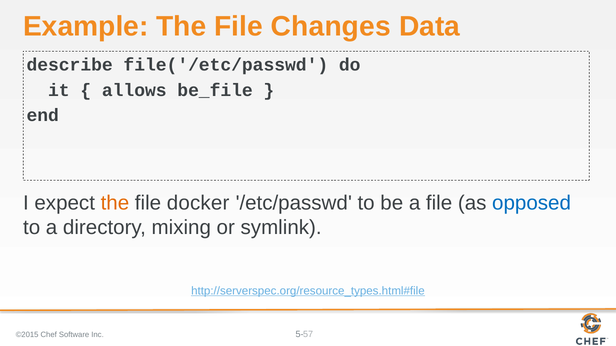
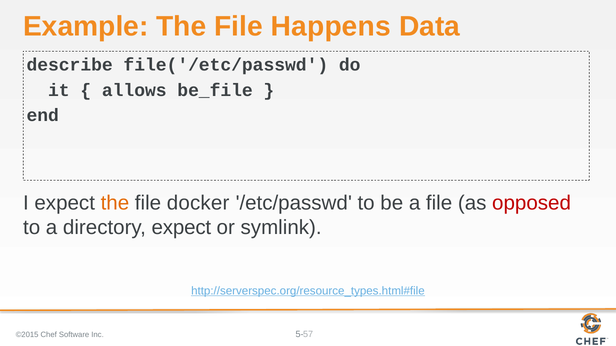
Changes: Changes -> Happens
opposed colour: blue -> red
directory mixing: mixing -> expect
